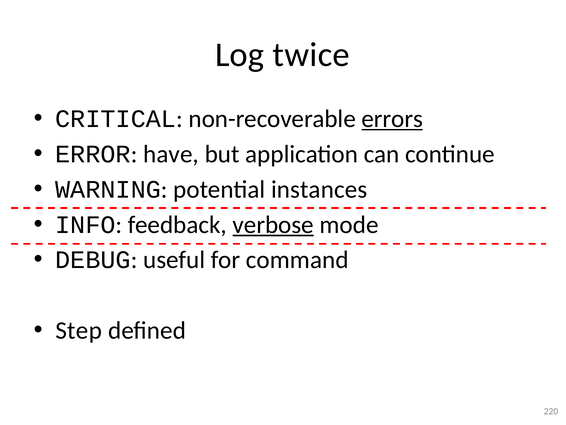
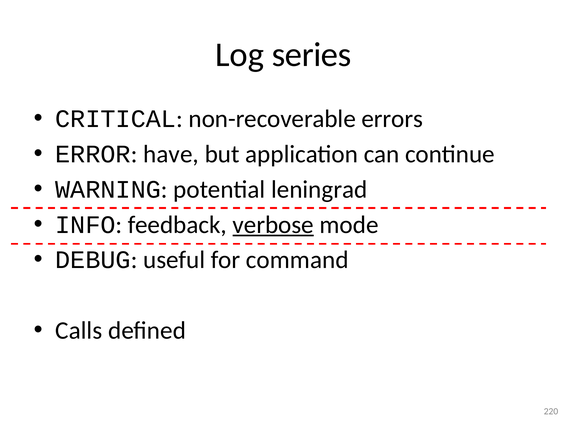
twice: twice -> series
errors underline: present -> none
instances: instances -> leningrad
Step: Step -> Calls
